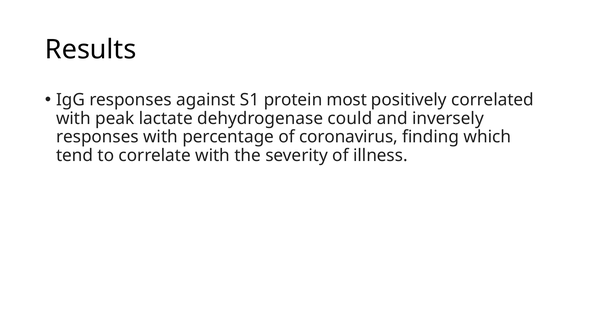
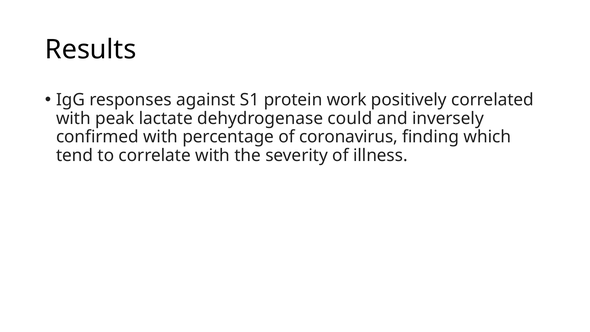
most: most -> work
responses at (97, 137): responses -> confirmed
